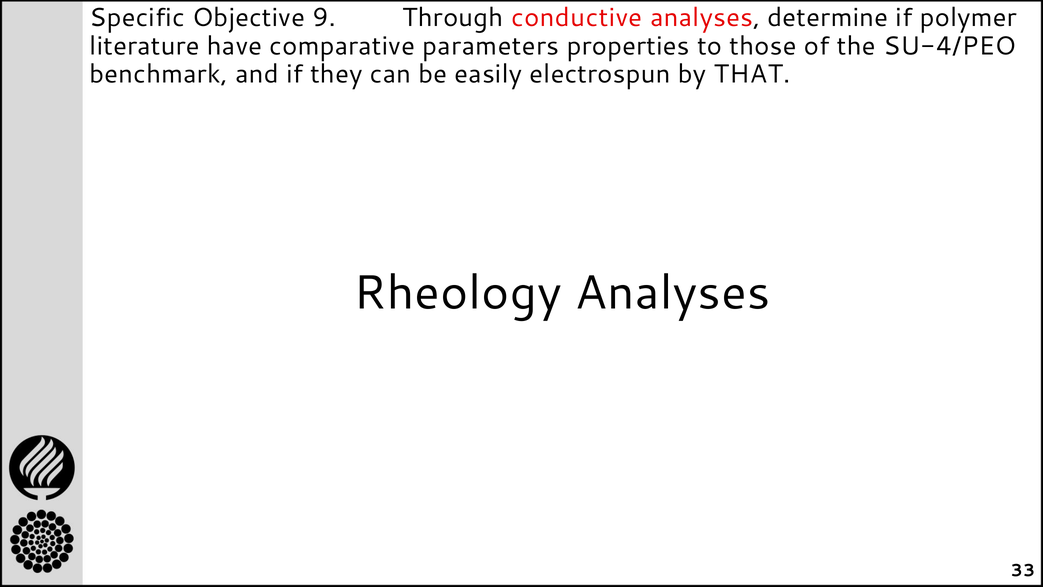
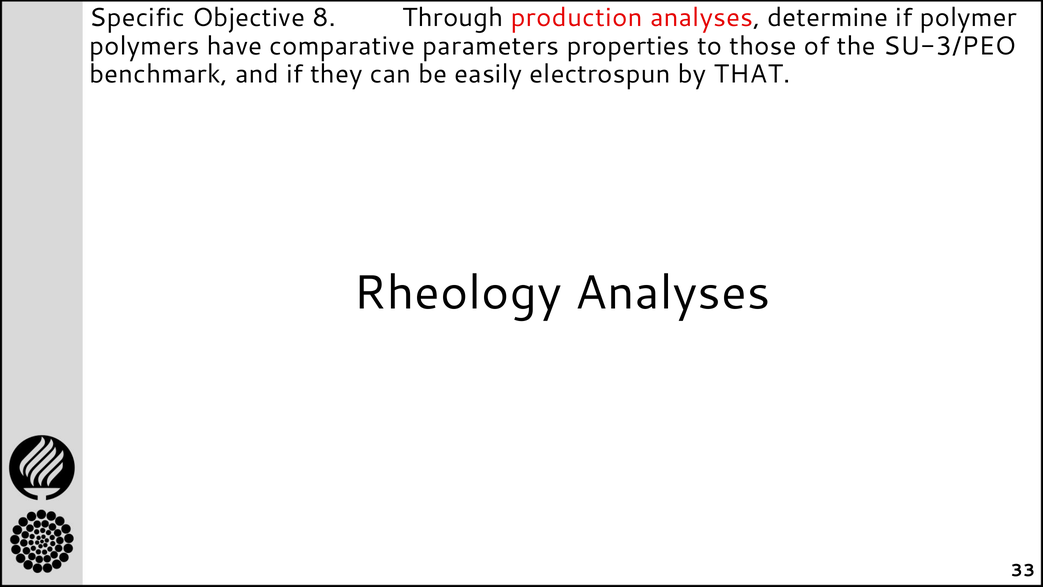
9: 9 -> 8
conductive: conductive -> production
literature: literature -> polymers
SU-4/PEO: SU-4/PEO -> SU-3/PEO
